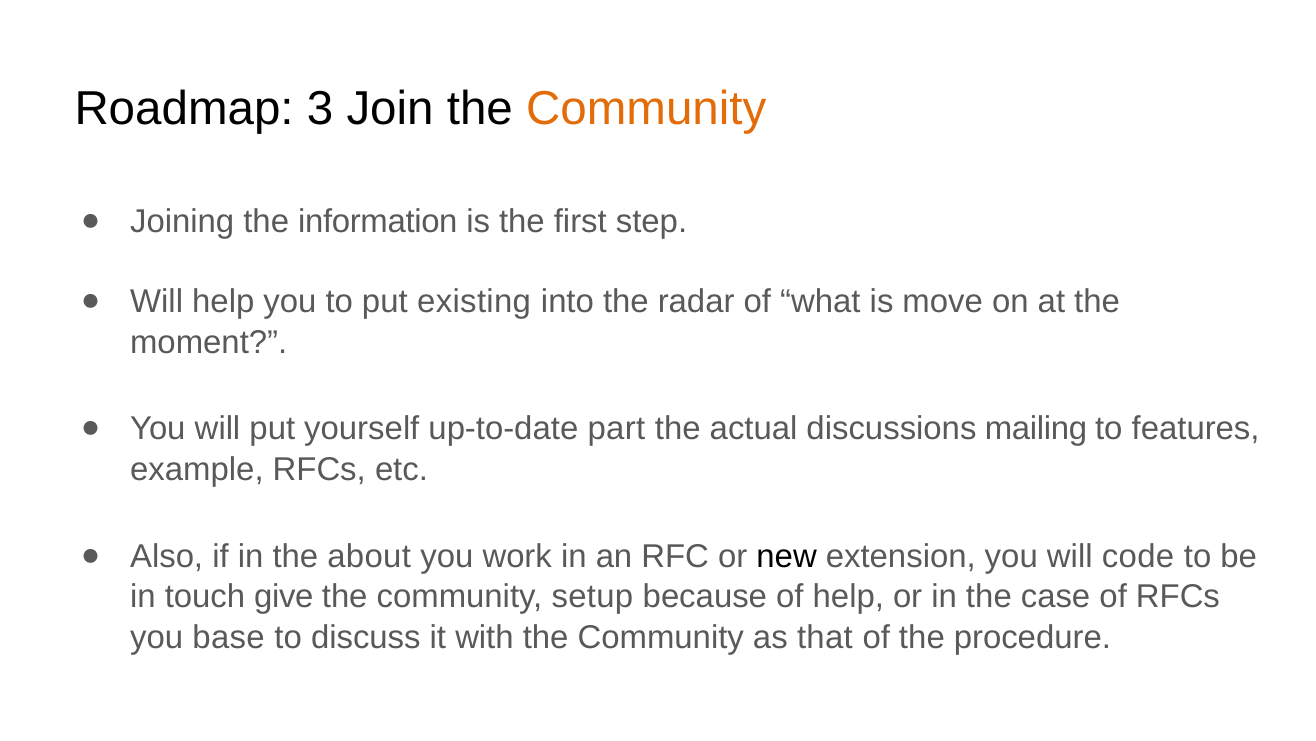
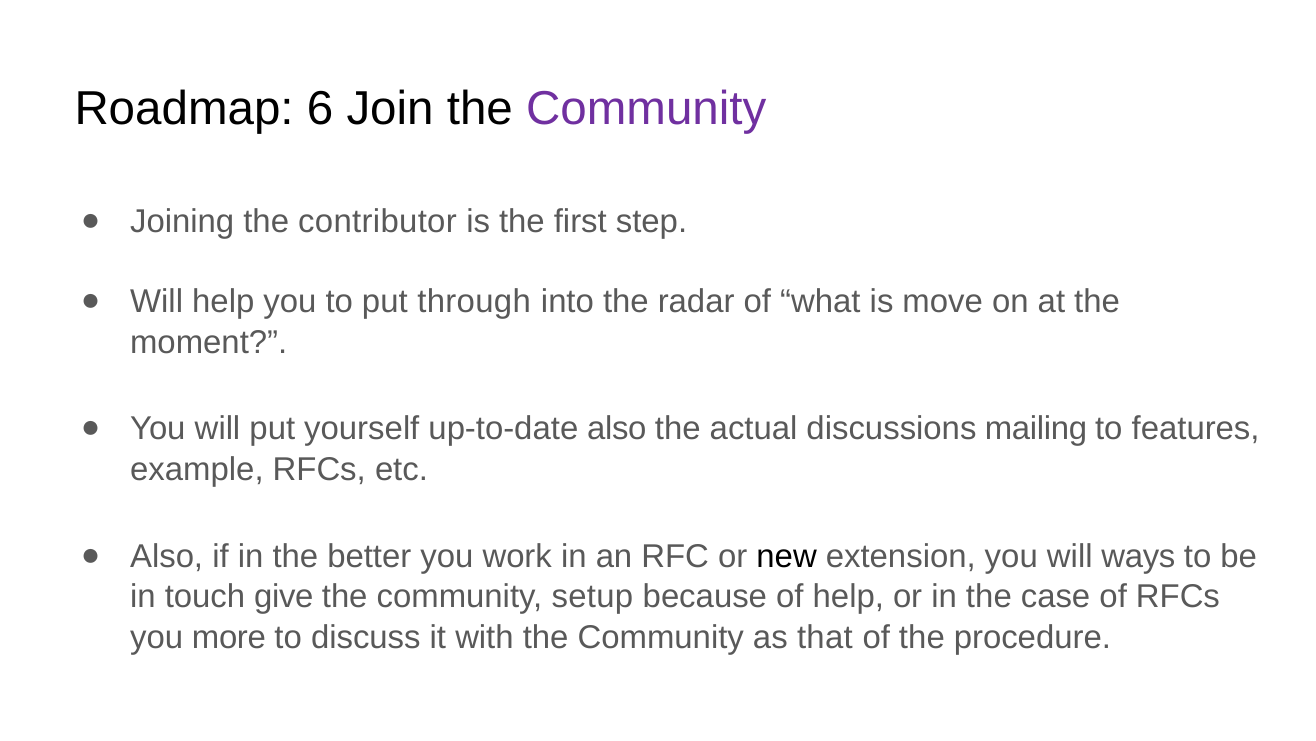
3: 3 -> 6
Community at (646, 109) colour: orange -> purple
information: information -> contributor
existing: existing -> through
up-to-date part: part -> also
about: about -> better
code: code -> ways
base: base -> more
